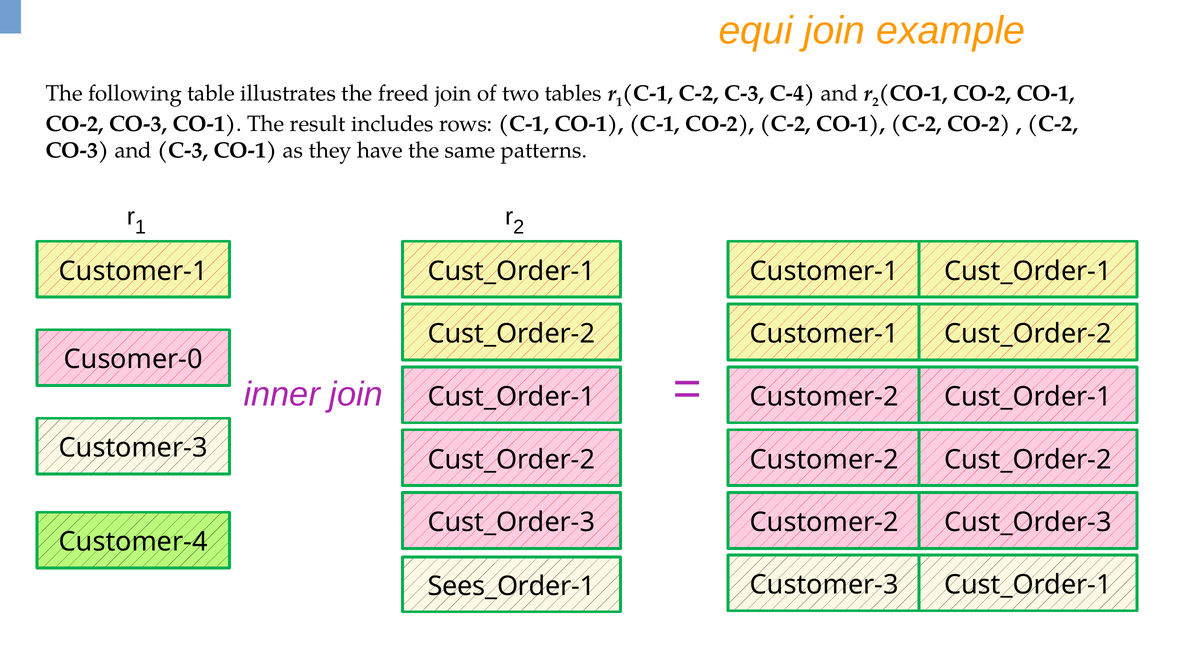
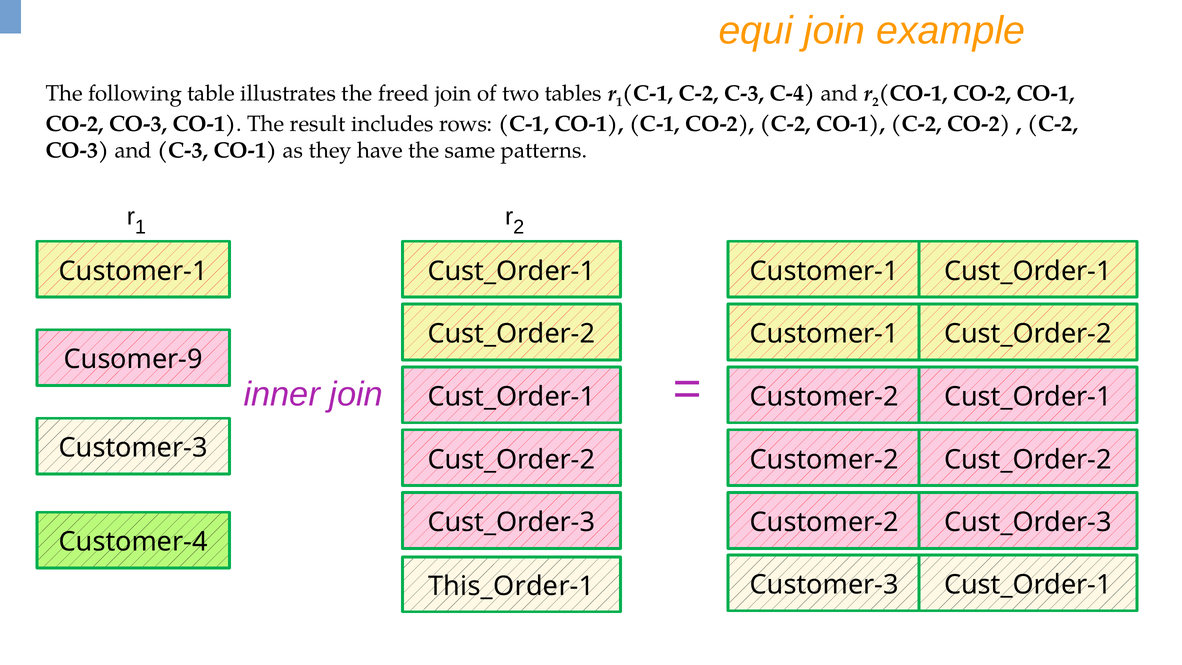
Cusomer-0: Cusomer-0 -> Cusomer-9
Sees_Order-1: Sees_Order-1 -> This_Order-1
